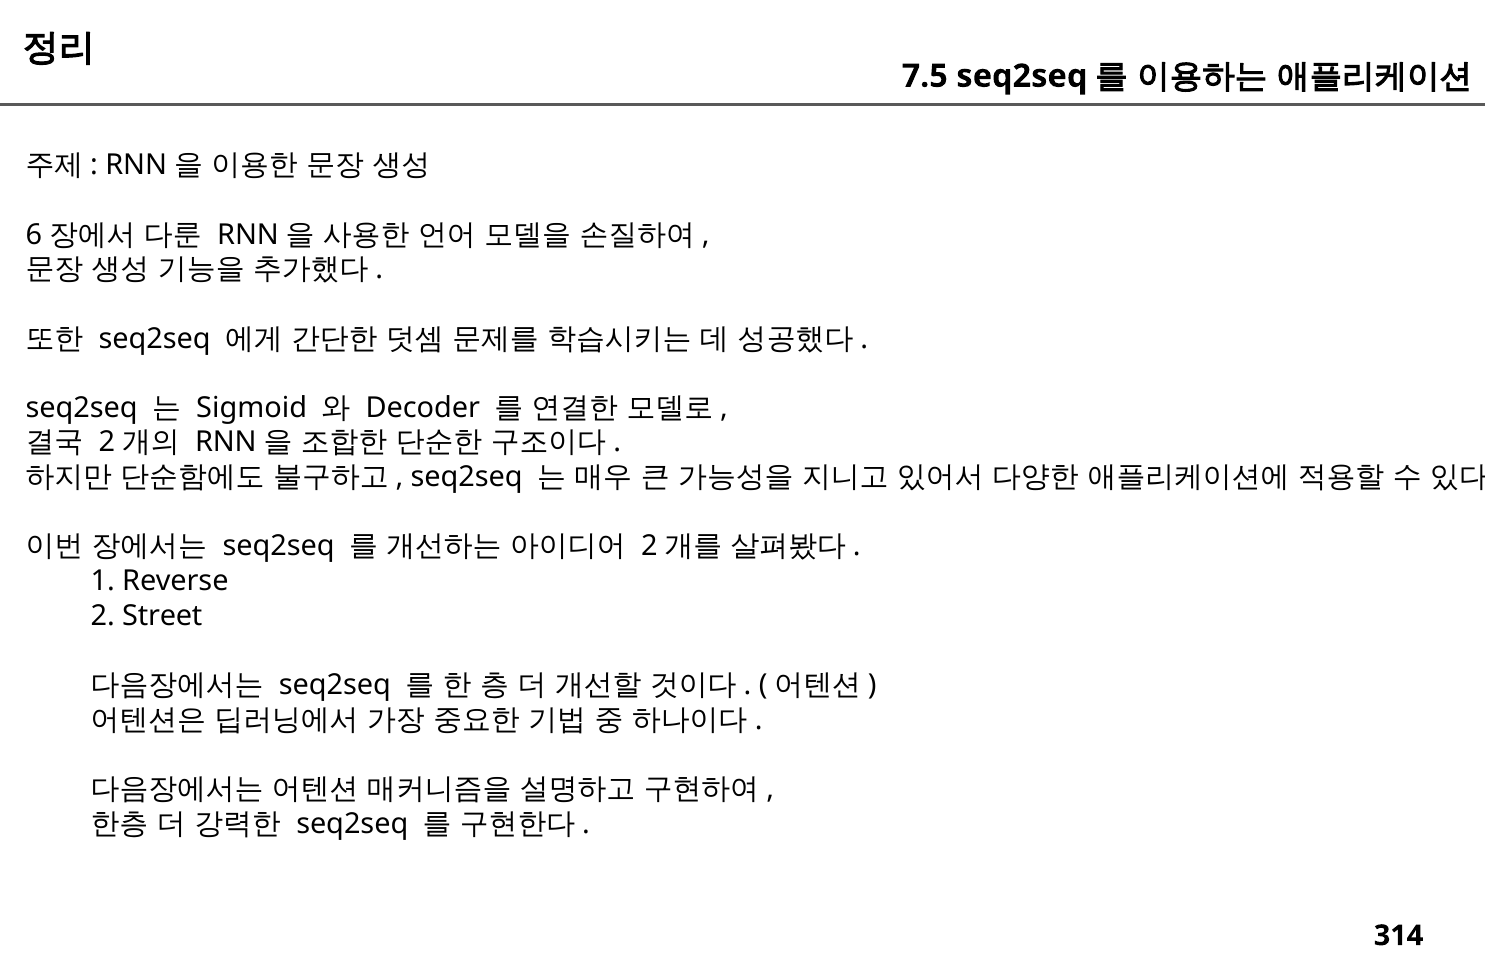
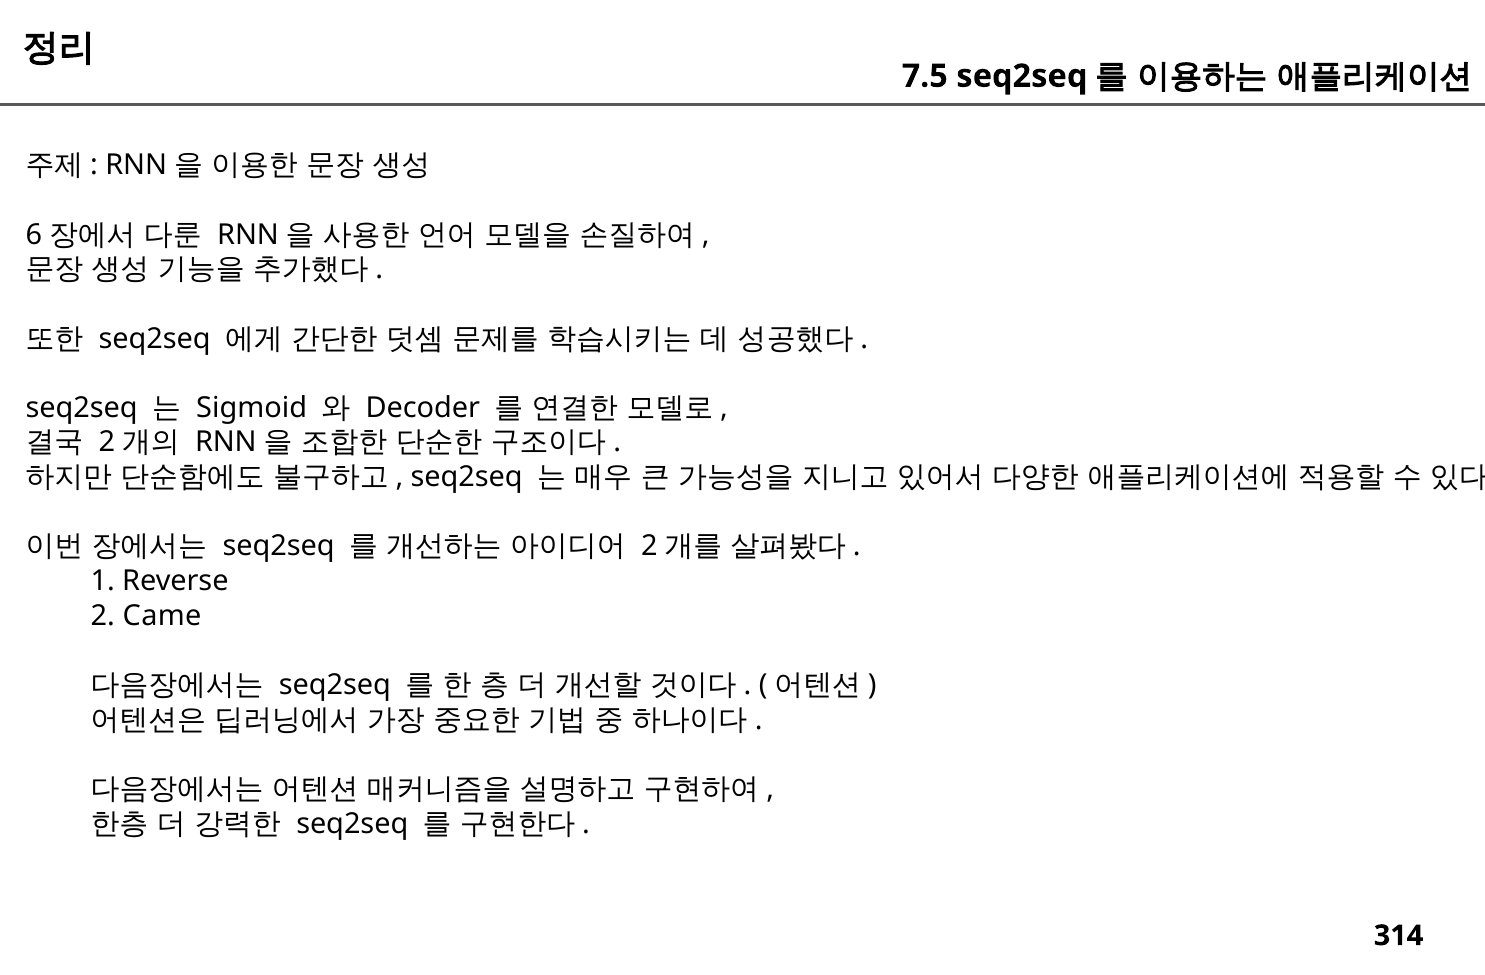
Street: Street -> Came
